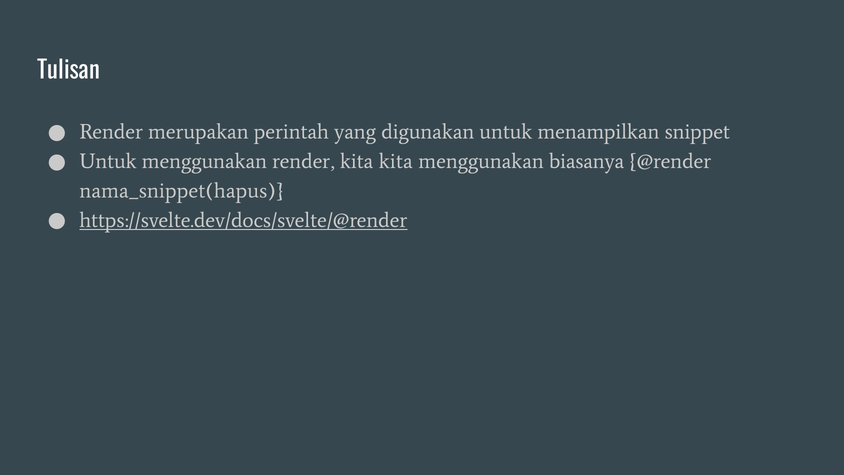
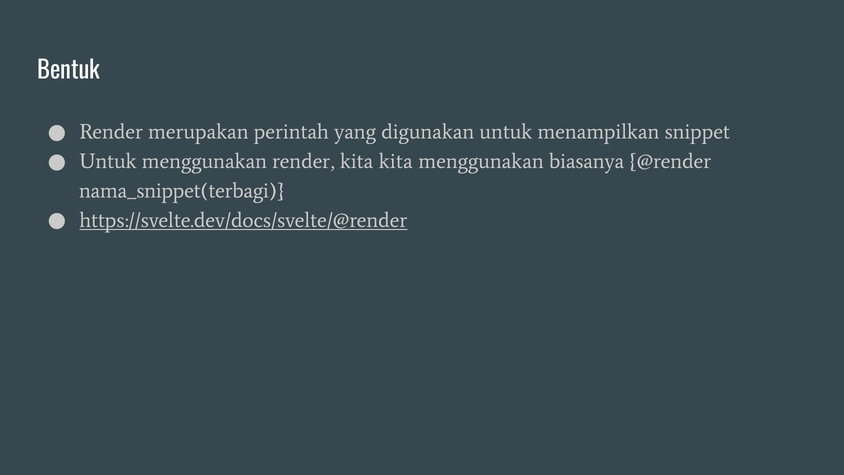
Tulisan: Tulisan -> Bentuk
nama_snippet(hapus: nama_snippet(hapus -> nama_snippet(terbagi
